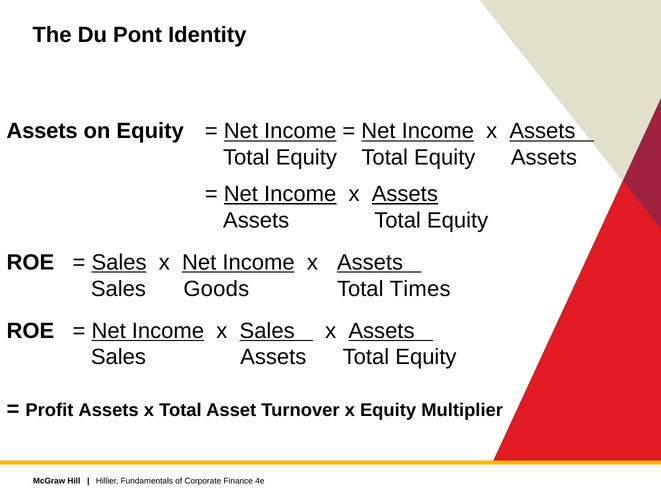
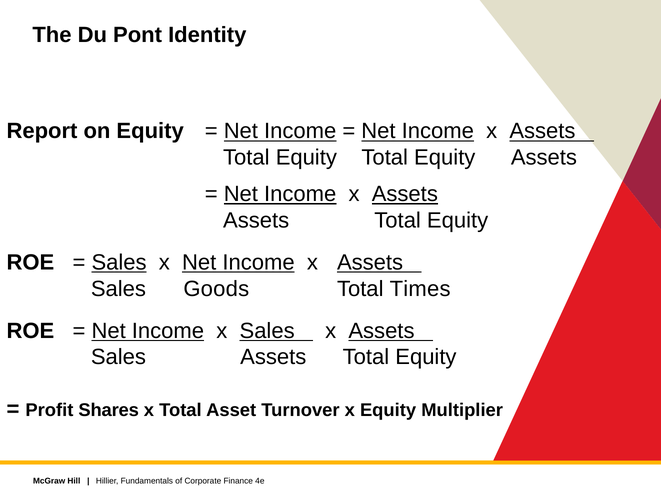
Assets at (42, 131): Assets -> Report
Profit Assets: Assets -> Shares
